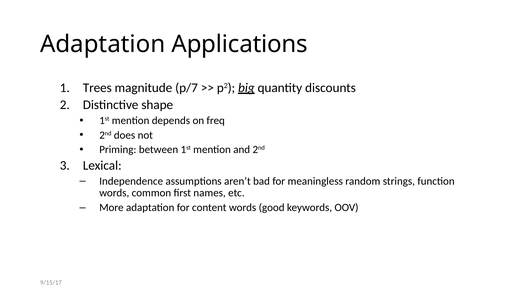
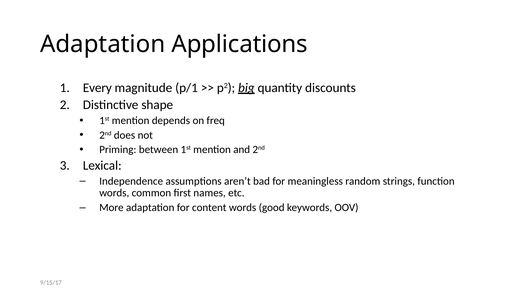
Trees: Trees -> Every
p/7: p/7 -> p/1
